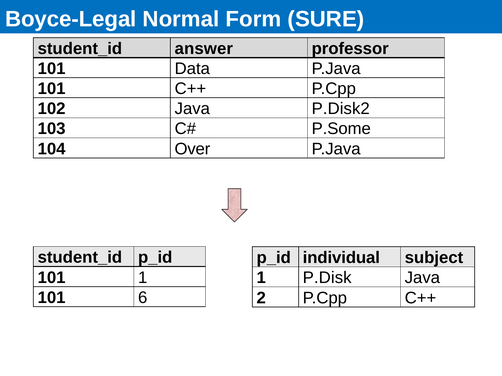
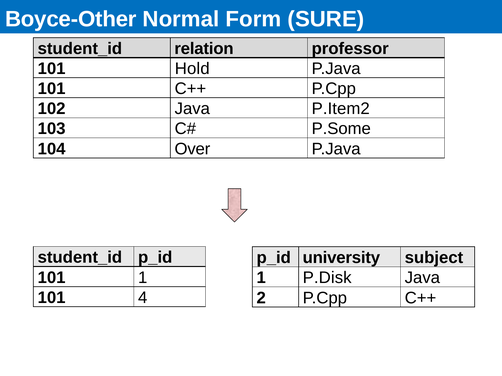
Boyce-Legal: Boyce-Legal -> Boyce-Other
answer: answer -> relation
Data: Data -> Hold
P.Disk2: P.Disk2 -> P.Item2
individual: individual -> university
6: 6 -> 4
